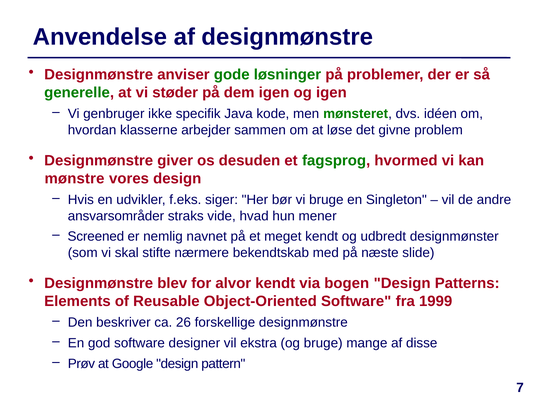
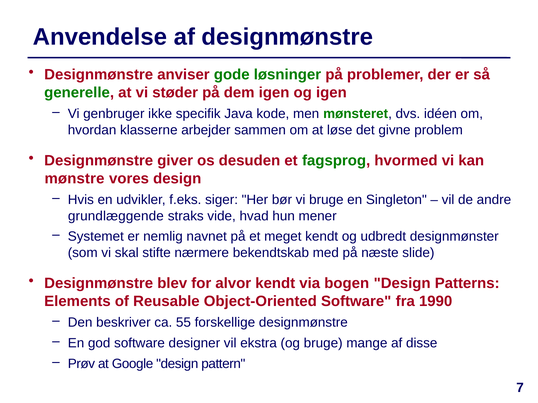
ansvarsområder: ansvarsområder -> grundlæggende
Screened: Screened -> Systemet
1999: 1999 -> 1990
26: 26 -> 55
